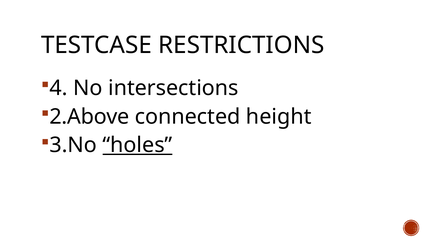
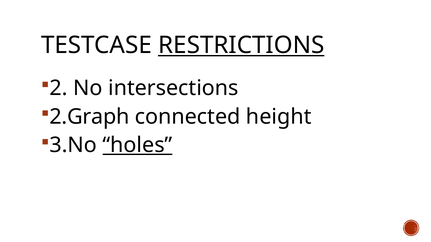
RESTRICTIONS underline: none -> present
4: 4 -> 2
2.Above: 2.Above -> 2.Graph
